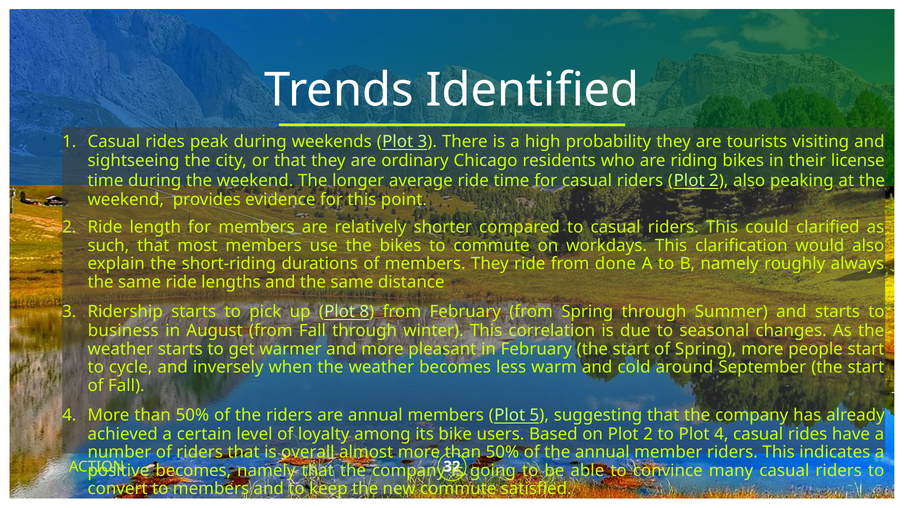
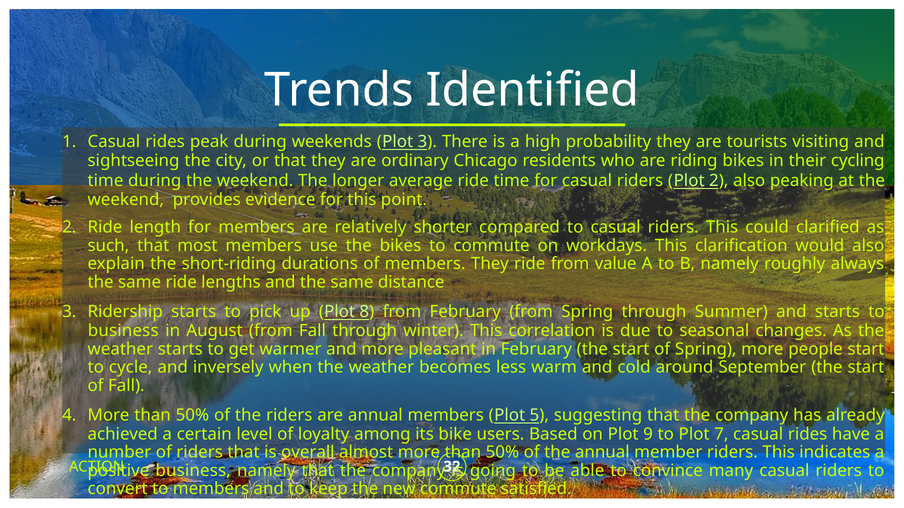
license: license -> cycling
done: done -> value
on Plot 2: 2 -> 9
Plot 4: 4 -> 7
becomes at (193, 471): becomes -> business
